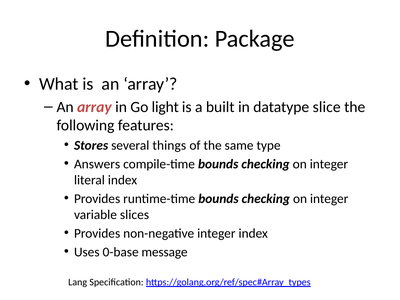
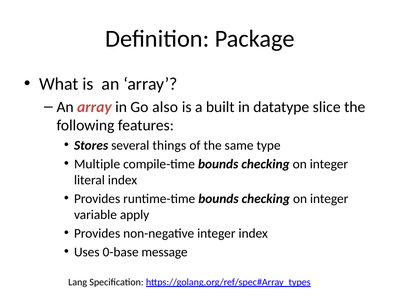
light: light -> also
Answers: Answers -> Multiple
slices: slices -> apply
